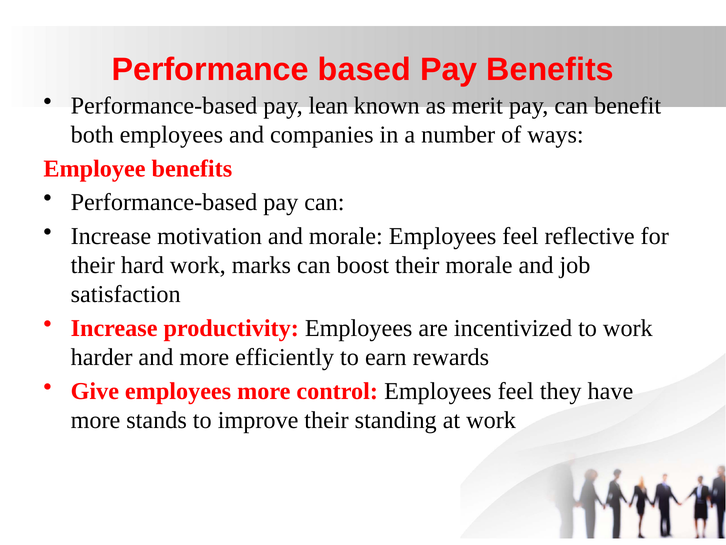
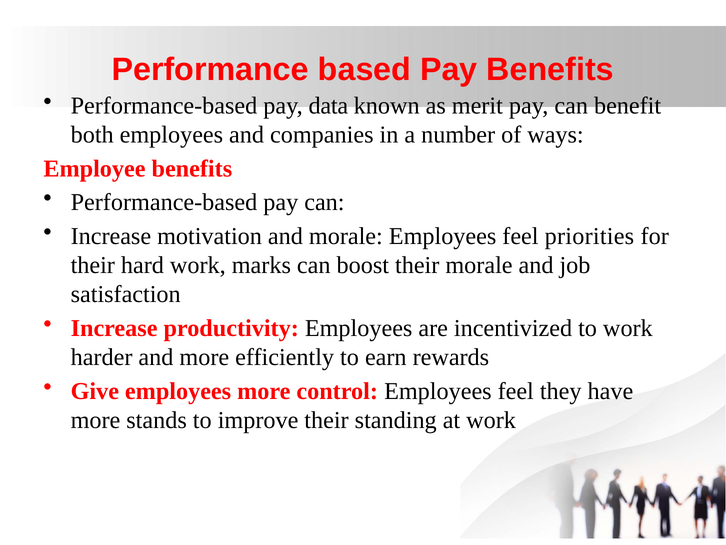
lean: lean -> data
reflective: reflective -> priorities
